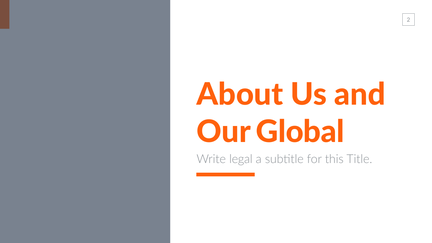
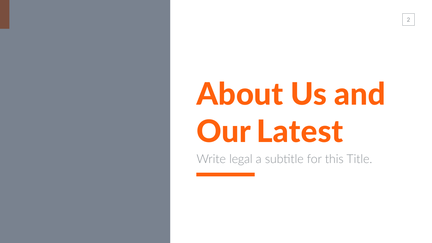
Global: Global -> Latest
